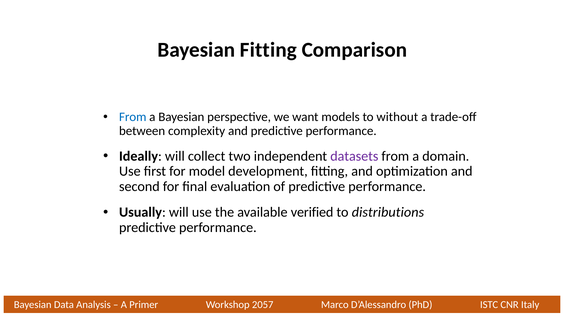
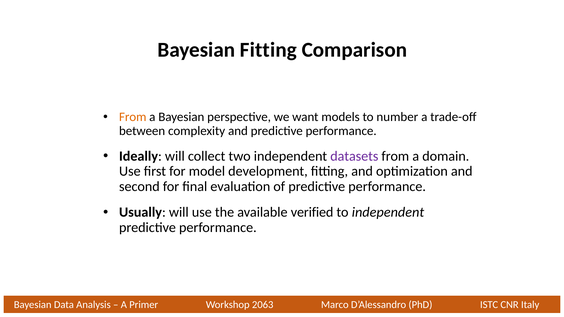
From at (133, 117) colour: blue -> orange
without: without -> number
to distributions: distributions -> independent
2057: 2057 -> 2063
